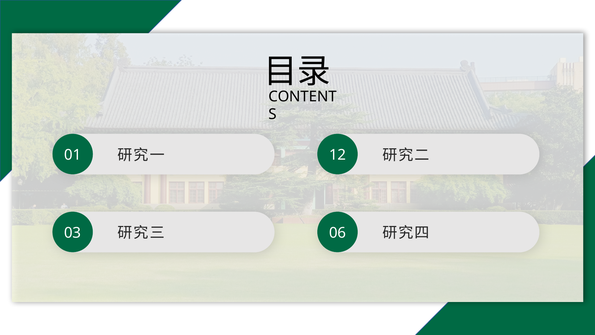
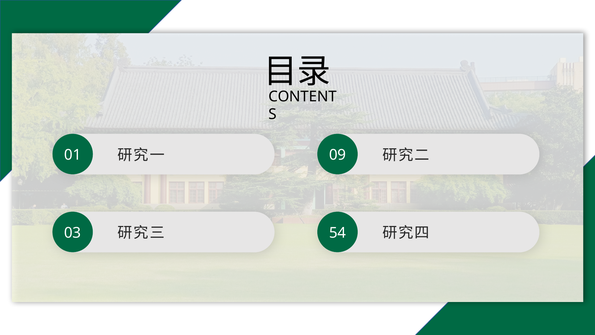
12: 12 -> 09
06: 06 -> 54
